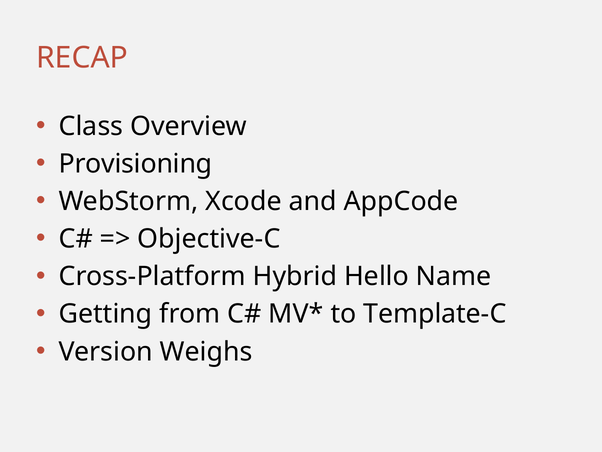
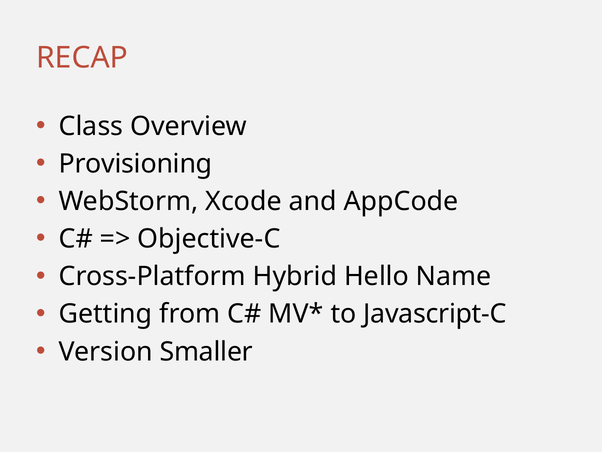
Template-C: Template-C -> Javascript-C
Weighs: Weighs -> Smaller
